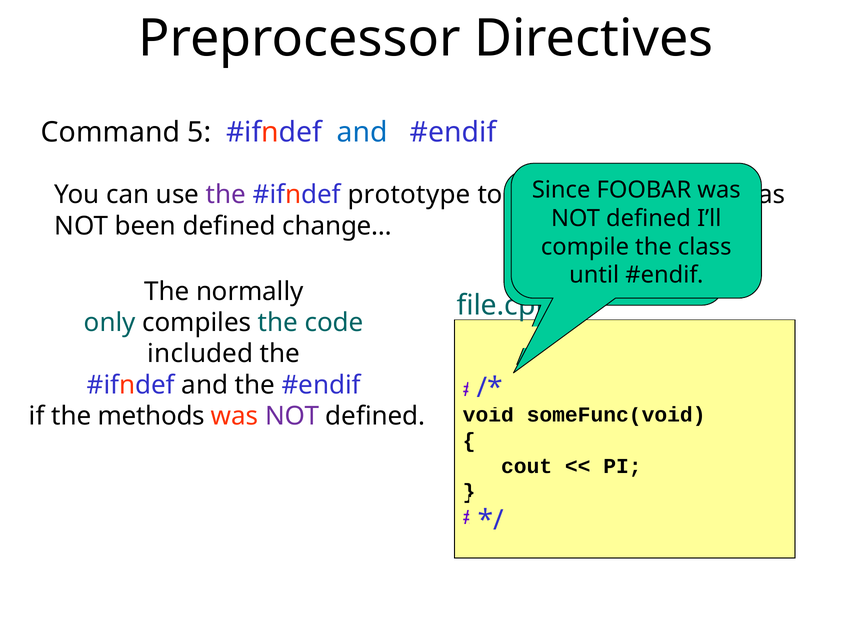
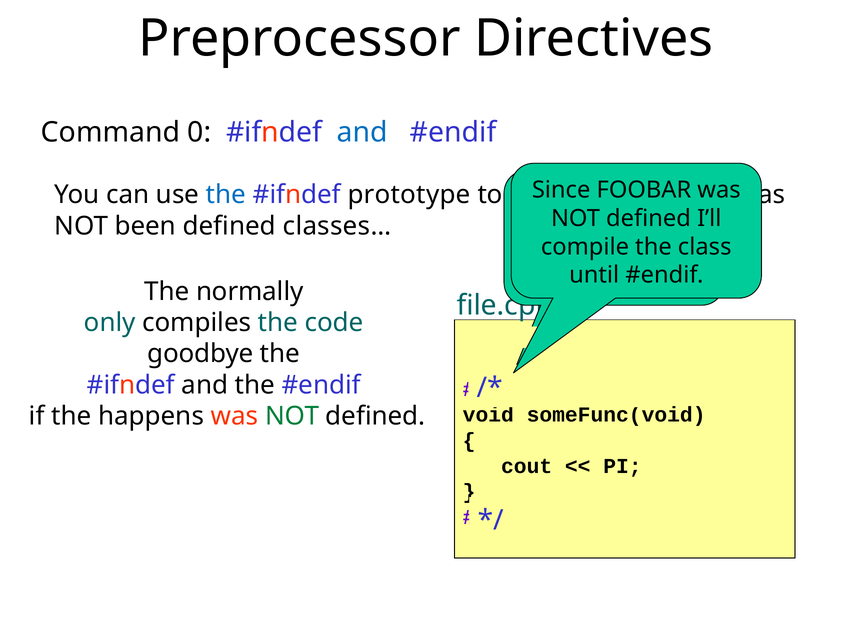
5: 5 -> 0
the at (226, 195) colour: purple -> blue
change…: change… -> classes…
included: included -> goodbye
methods: methods -> happens
NOT at (292, 416) colour: purple -> green
